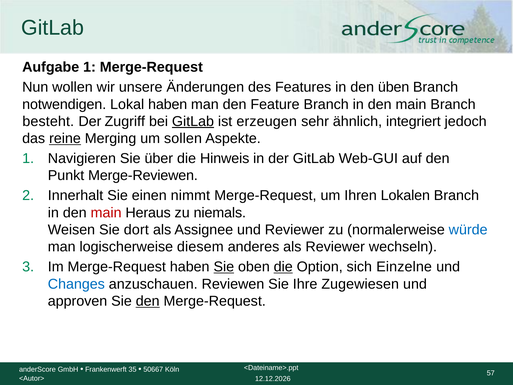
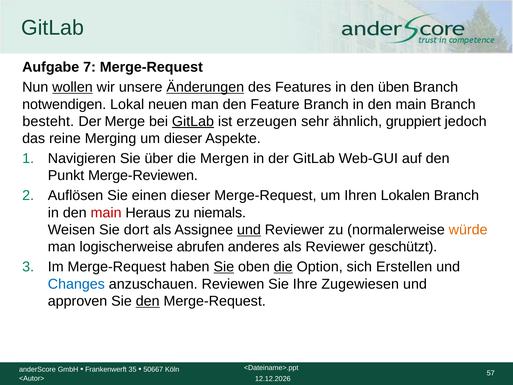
Aufgabe 1: 1 -> 7
wollen underline: none -> present
Änderungen underline: none -> present
Lokal haben: haben -> neuen
Zugriff: Zugriff -> Merge
integriert: integriert -> gruppiert
reine underline: present -> none
um sollen: sollen -> dieser
Hinweis: Hinweis -> Mergen
Innerhalt: Innerhalt -> Auflösen
einen nimmt: nimmt -> dieser
und at (249, 230) underline: none -> present
würde colour: blue -> orange
diesem: diesem -> abrufen
wechseln: wechseln -> geschützt
Einzelne: Einzelne -> Erstellen
